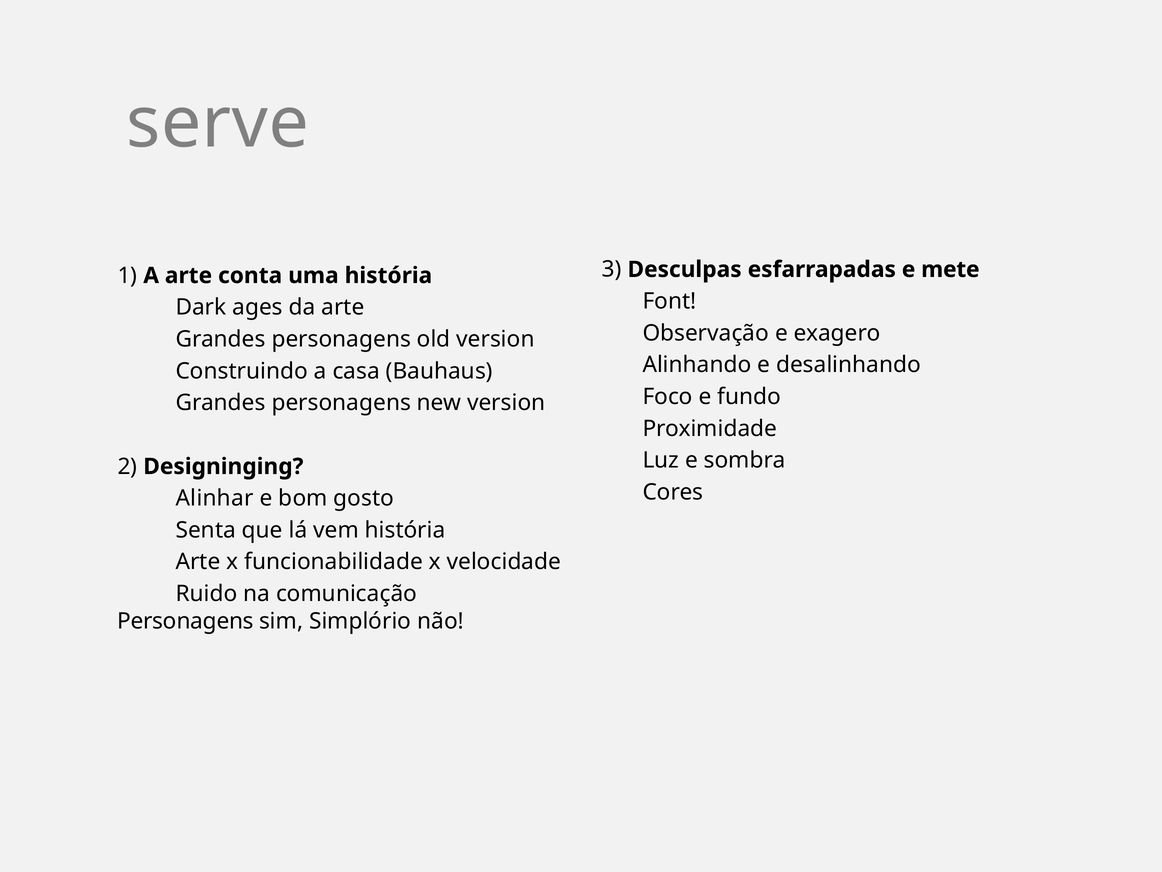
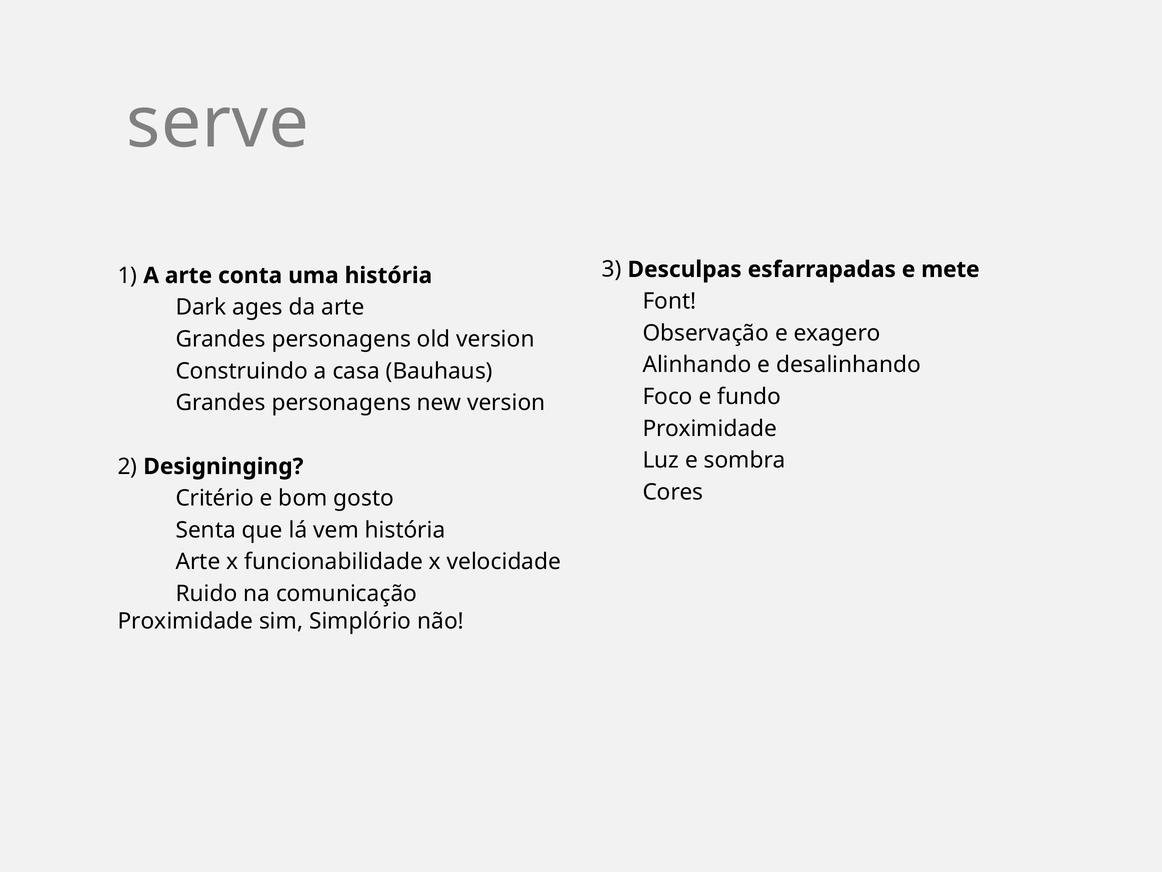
Alinhar: Alinhar -> Critério
Personagens at (185, 621): Personagens -> Proximidade
